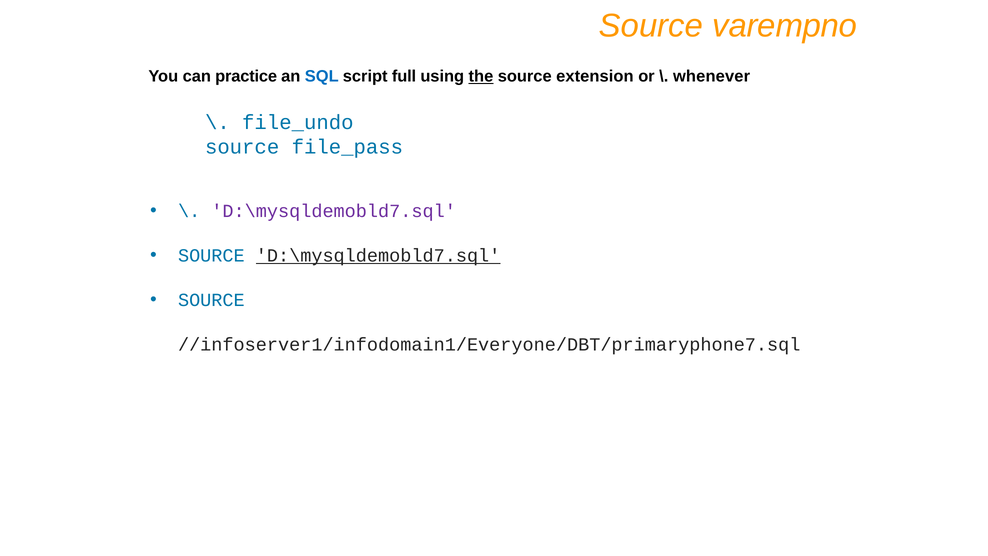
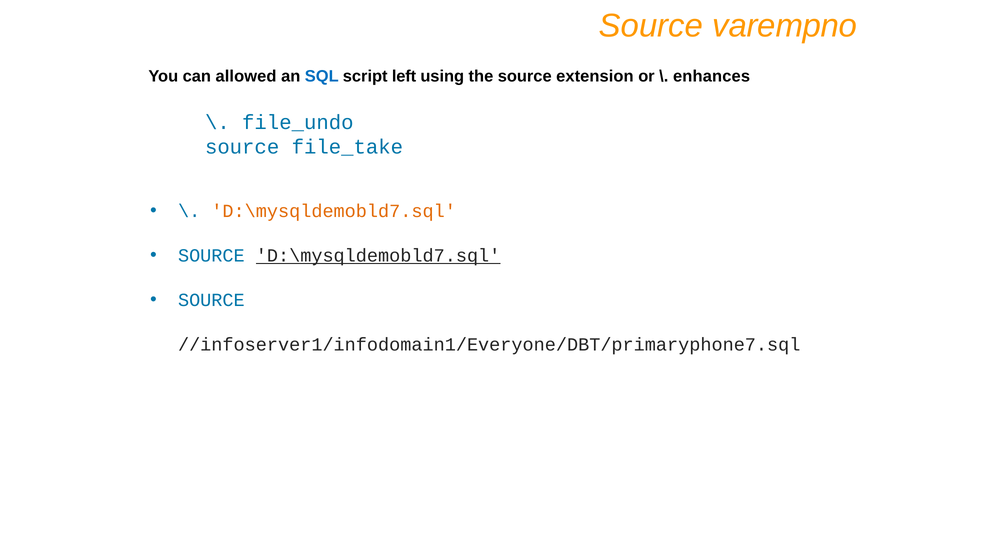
practice: practice -> allowed
full: full -> left
the underline: present -> none
whenever: whenever -> enhances
file_pass: file_pass -> file_take
D:\mysqldemobld7.sql at (334, 211) colour: purple -> orange
